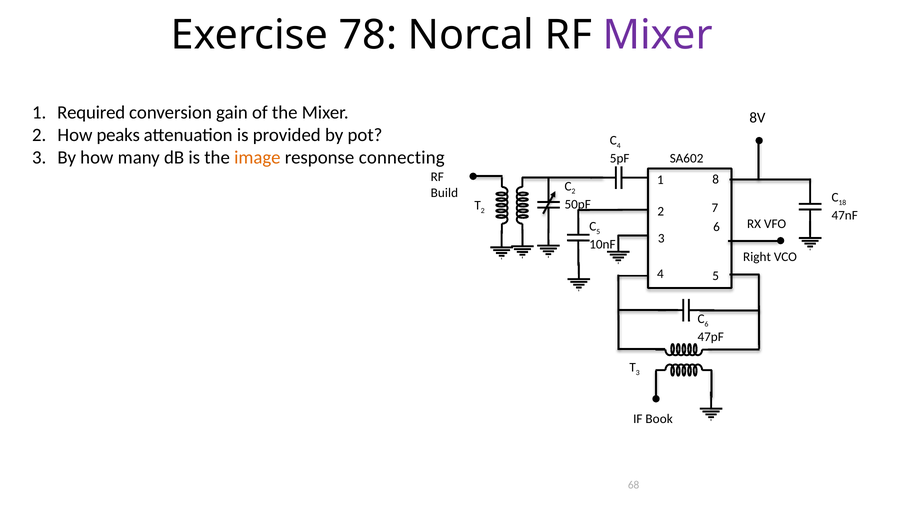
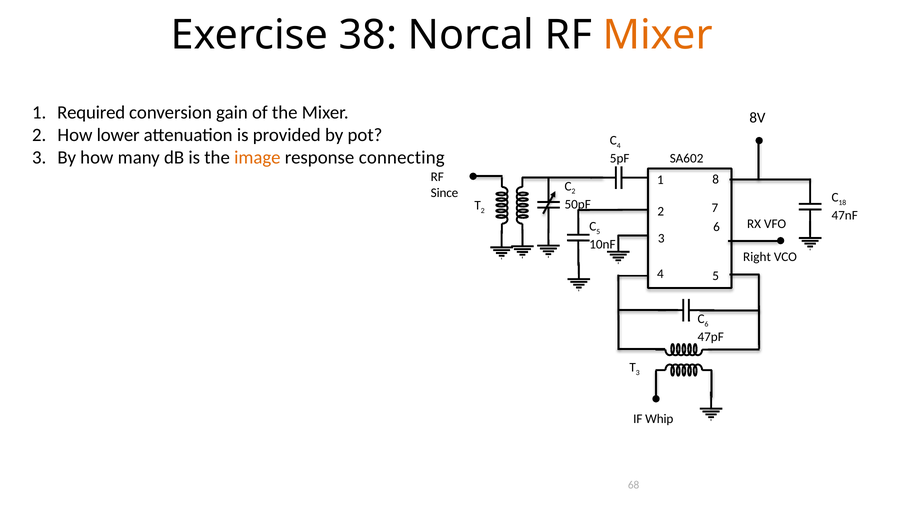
78: 78 -> 38
Mixer at (658, 35) colour: purple -> orange
peaks: peaks -> lower
Build: Build -> Since
Book: Book -> Whip
